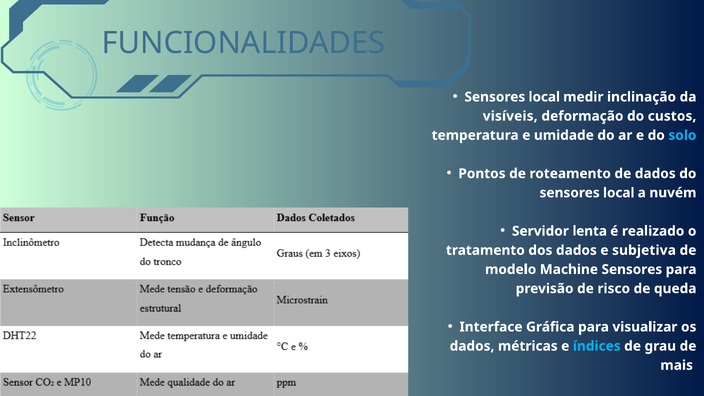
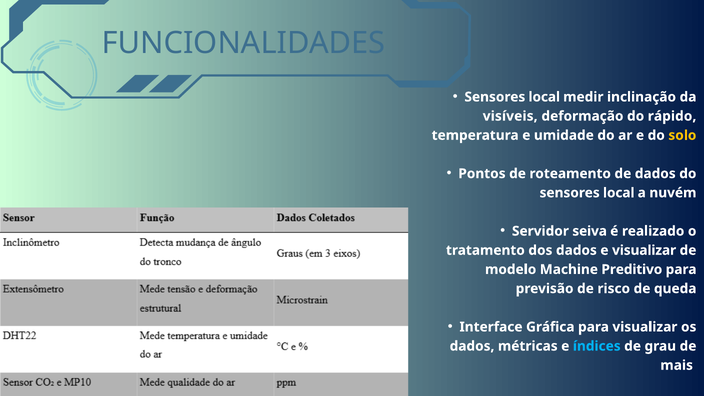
custos: custos -> rápido
solo colour: light blue -> yellow
lenta: lenta -> seiva
e subjetiva: subjetiva -> visualizar
Machine Sensores: Sensores -> Preditivo
